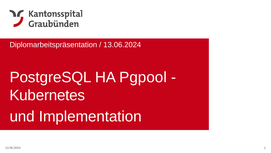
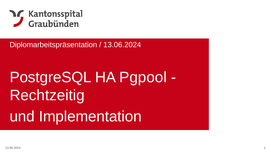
Kubernetes: Kubernetes -> Rechtzeitig
